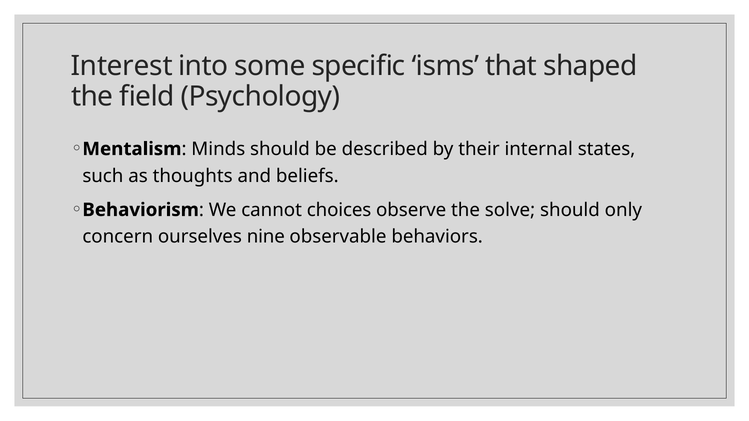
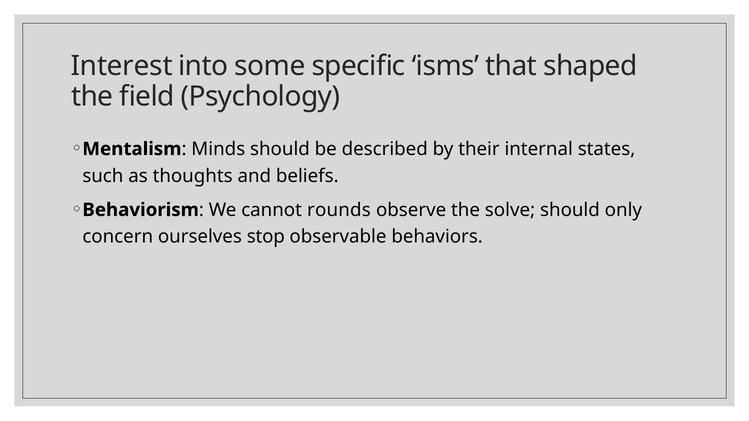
choices: choices -> rounds
nine: nine -> stop
